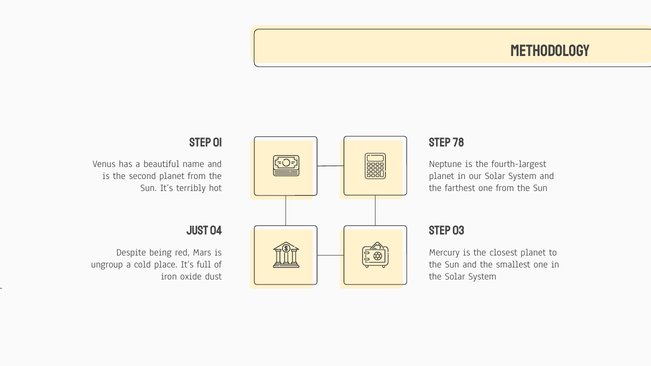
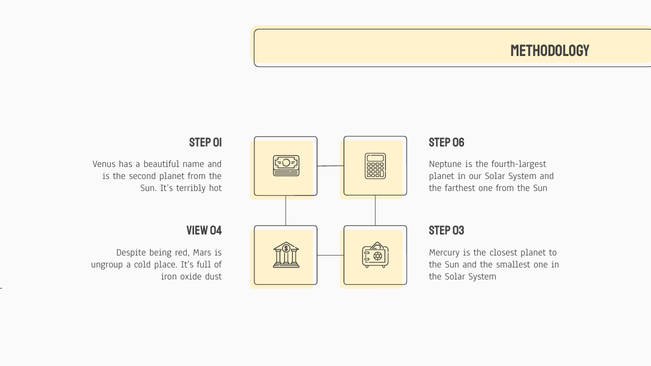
78: 78 -> 06
JUST: JUST -> VIEW
